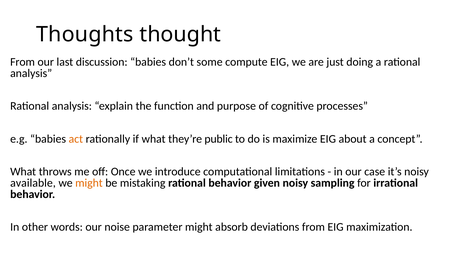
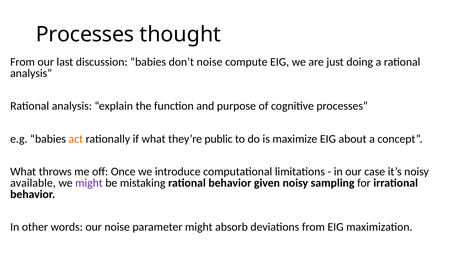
Thoughts at (85, 35): Thoughts -> Processes
don’t some: some -> noise
might at (89, 183) colour: orange -> purple
